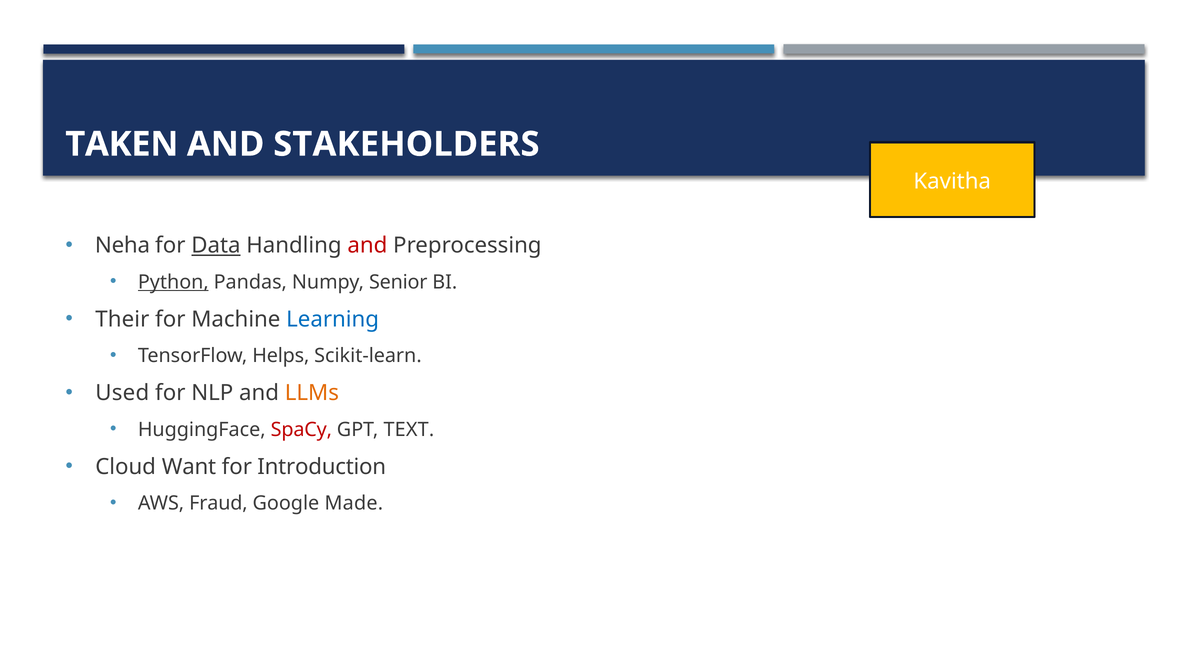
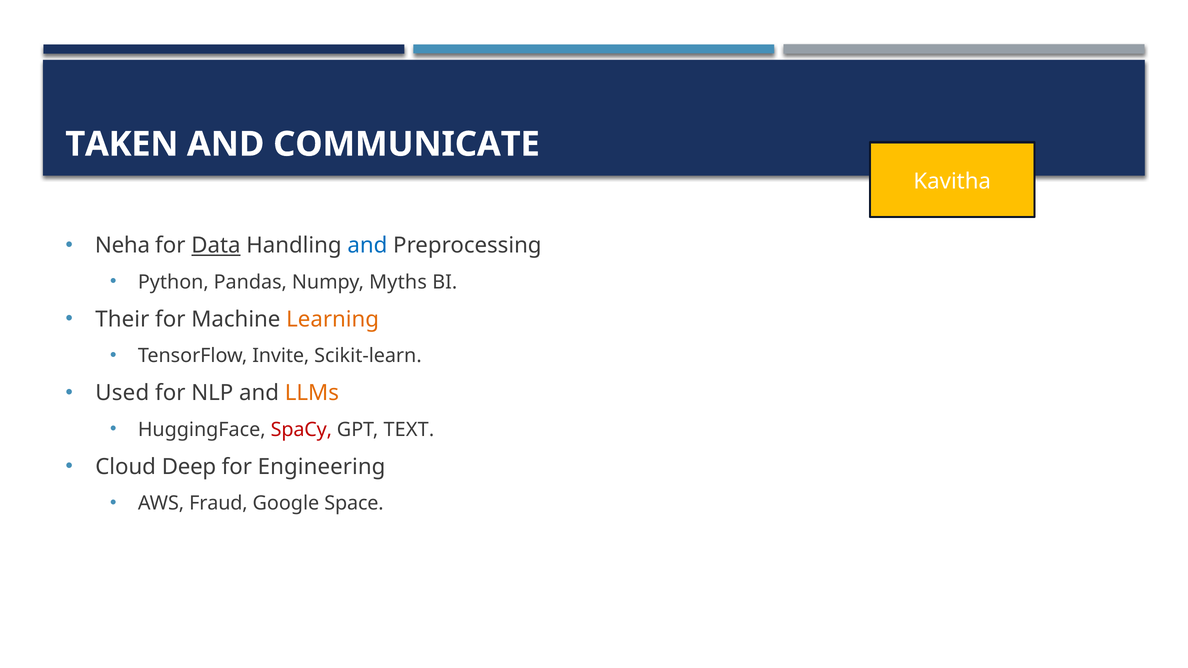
STAKEHOLDERS: STAKEHOLDERS -> COMMUNICATE
and at (367, 246) colour: red -> blue
Python underline: present -> none
Senior: Senior -> Myths
Learning colour: blue -> orange
Helps: Helps -> Invite
Want: Want -> Deep
Introduction: Introduction -> Engineering
Made: Made -> Space
